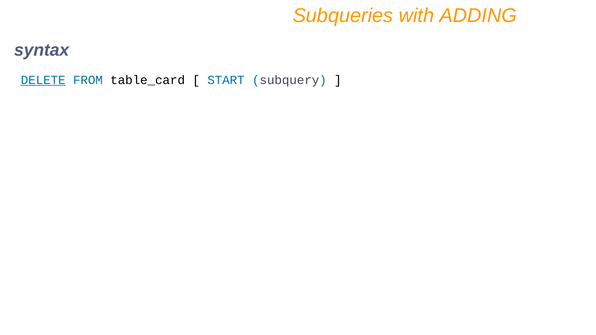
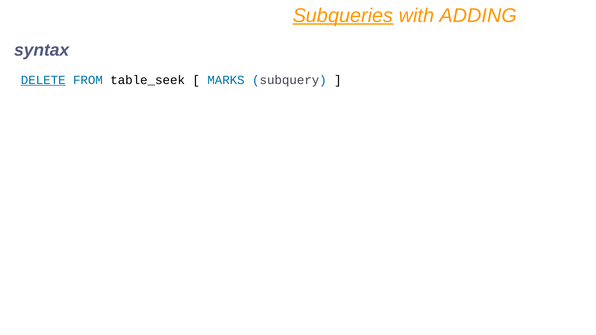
Subqueries underline: none -> present
table_card: table_card -> table_seek
START: START -> MARKS
